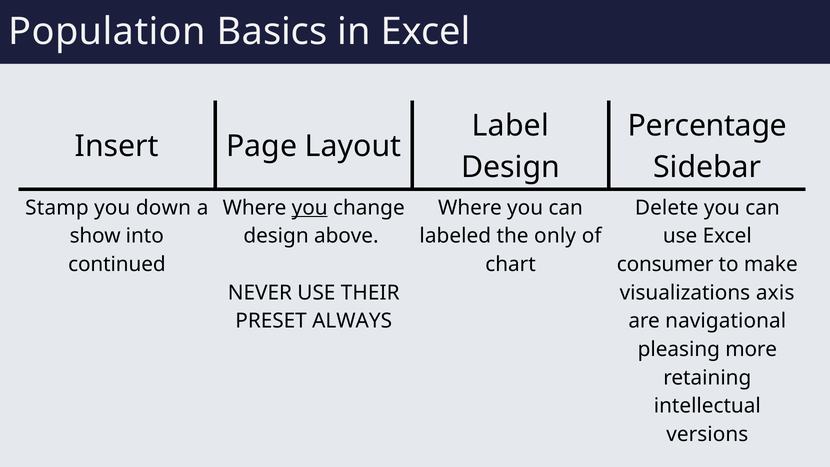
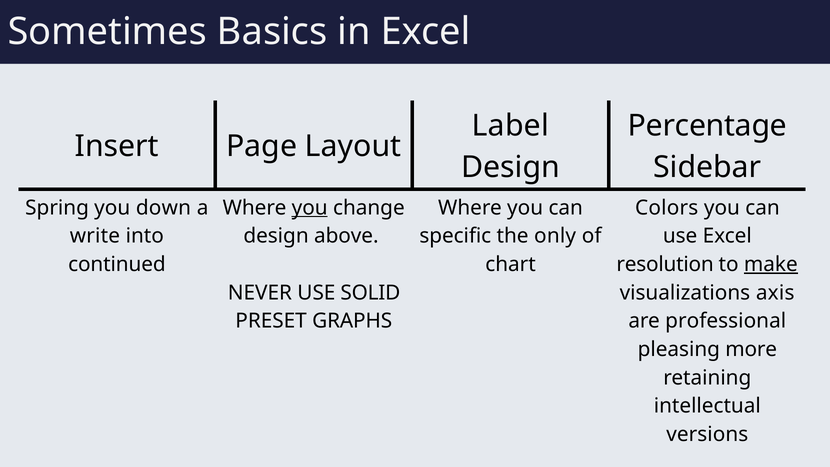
Population: Population -> Sometimes
Stamp: Stamp -> Spring
Delete: Delete -> Colors
show: show -> write
labeled: labeled -> specific
consumer: consumer -> resolution
make underline: none -> present
THEIR: THEIR -> SOLID
ALWAYS: ALWAYS -> GRAPHS
navigational: navigational -> professional
